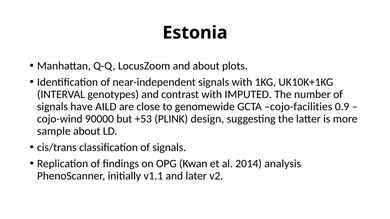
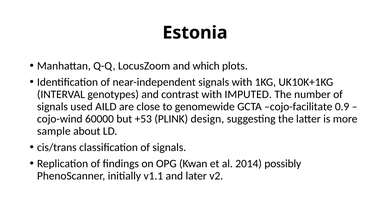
and about: about -> which
have: have -> used
cojo-facilities: cojo-facilities -> cojo-facilitate
90000: 90000 -> 60000
analysis: analysis -> possibly
